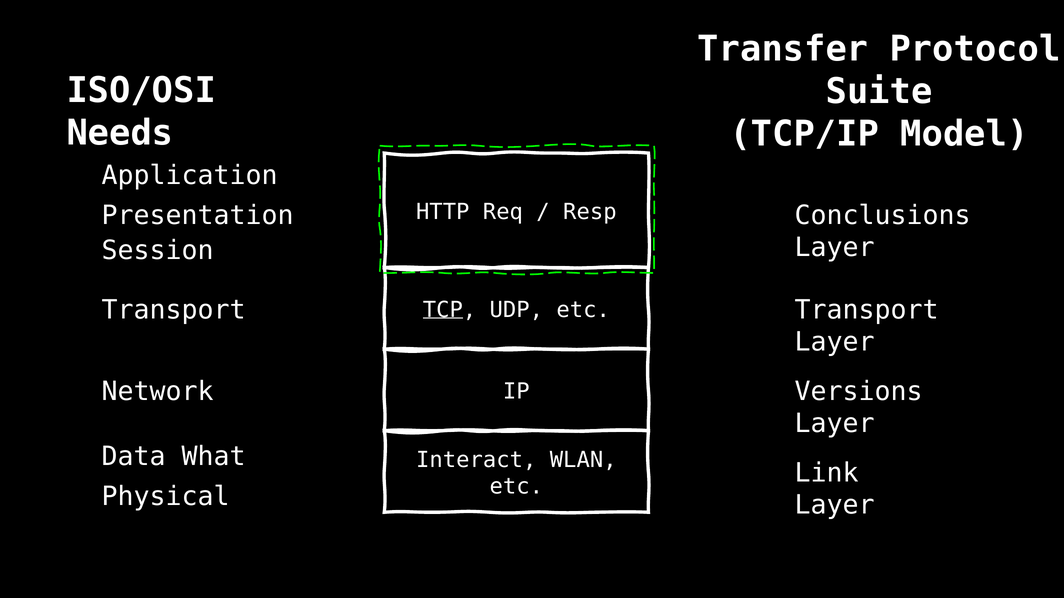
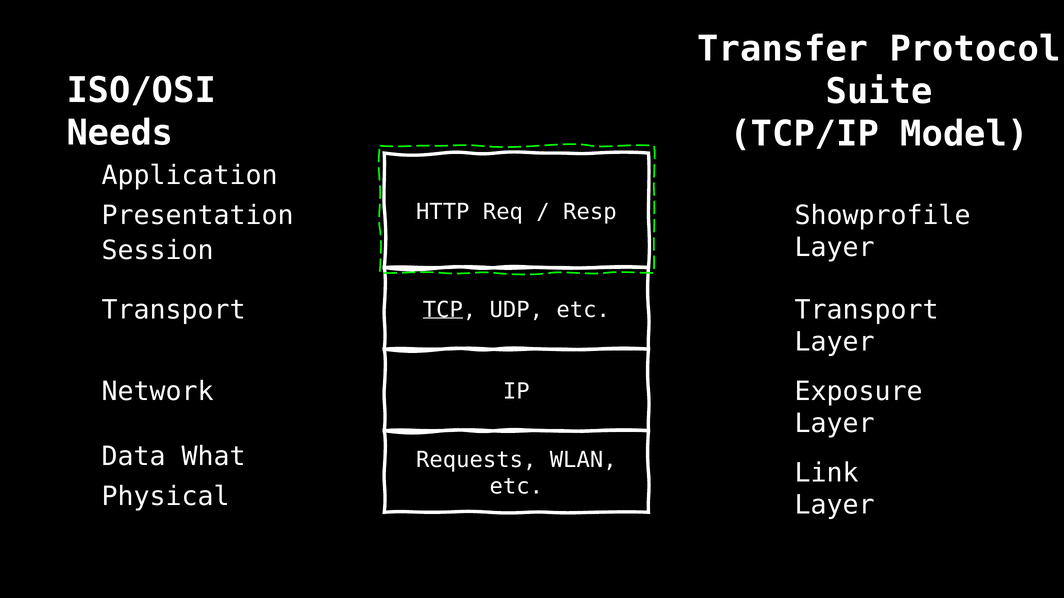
Conclusions: Conclusions -> Showprofile
Versions: Versions -> Exposure
Interact: Interact -> Requests
